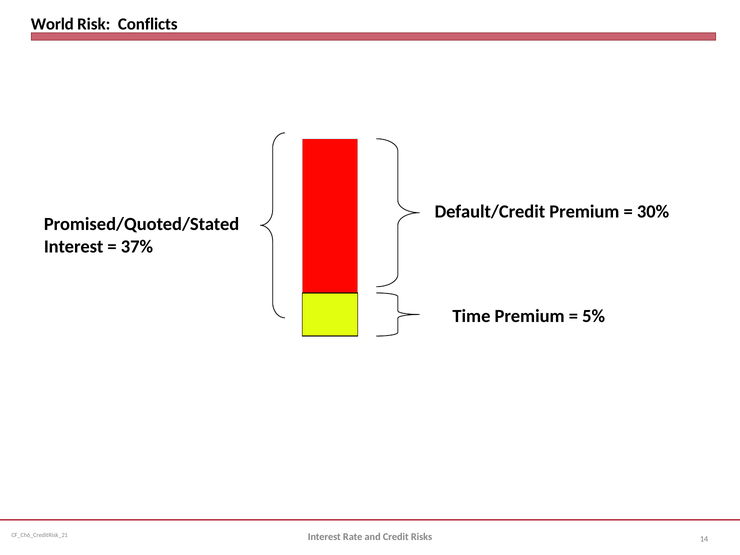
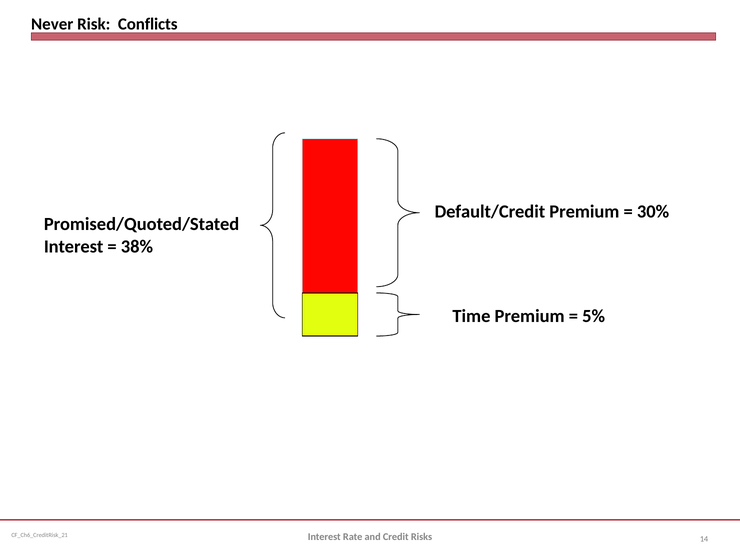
World: World -> Never
37%: 37% -> 38%
